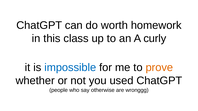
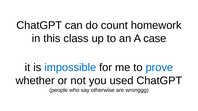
worth: worth -> count
curly: curly -> case
prove colour: orange -> blue
